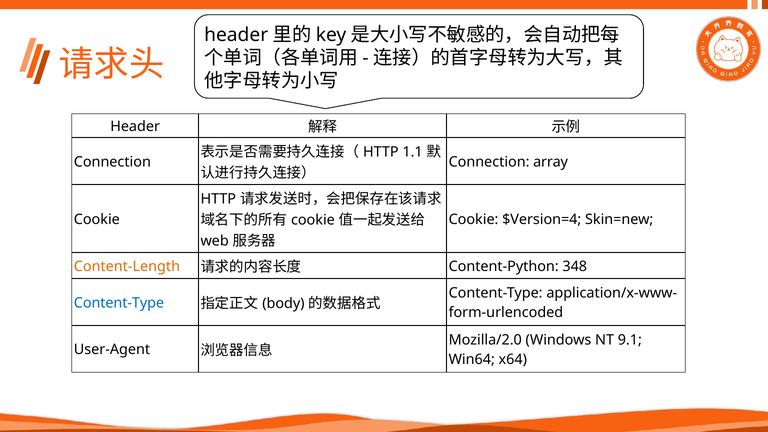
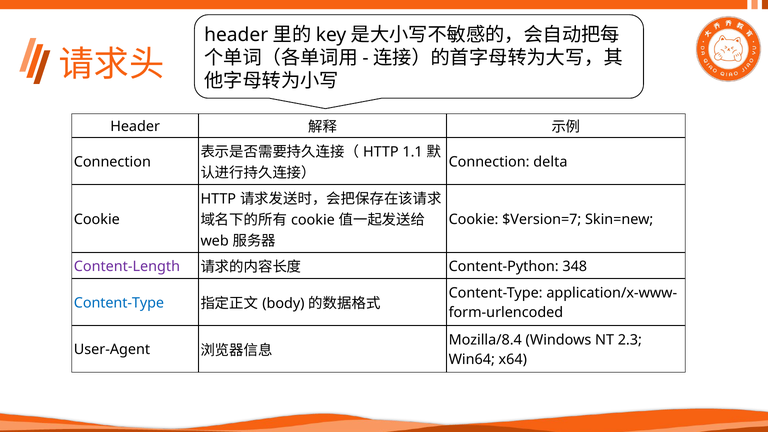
array: array -> delta
$Version=4: $Version=4 -> $Version=7
Content-Length colour: orange -> purple
Mozilla/2.0: Mozilla/2.0 -> Mozilla/8.4
9.1: 9.1 -> 2.3
